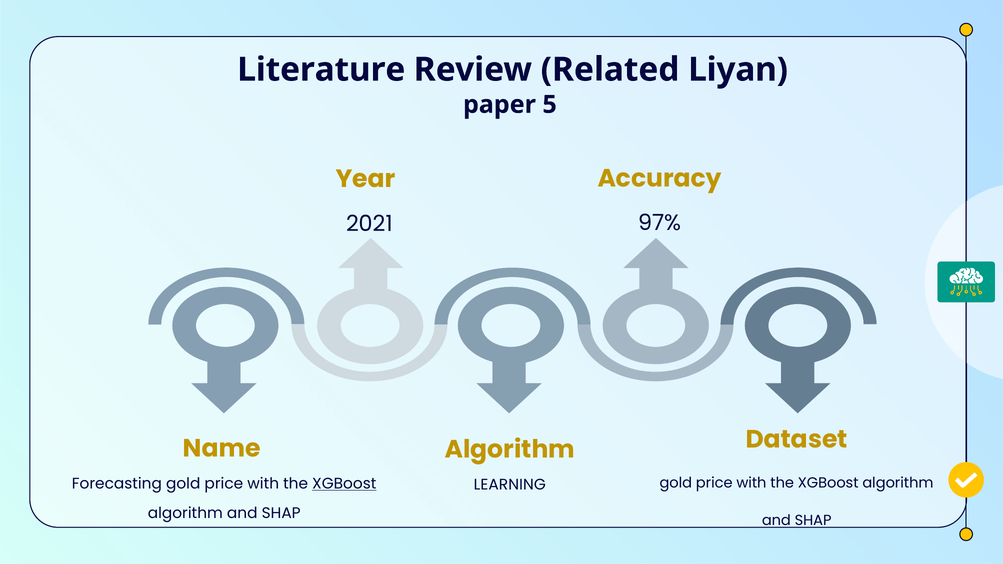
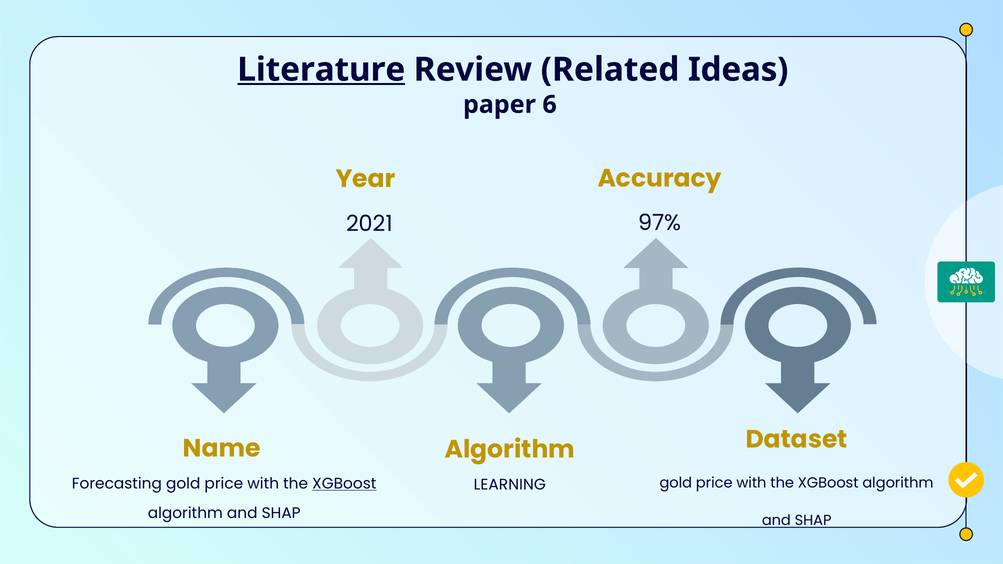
Literature underline: none -> present
Liyan: Liyan -> Ideas
5: 5 -> 6
